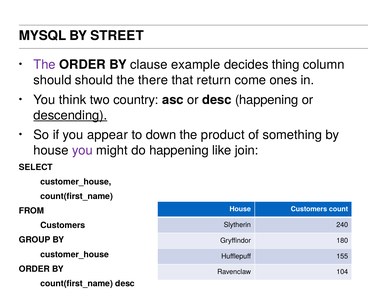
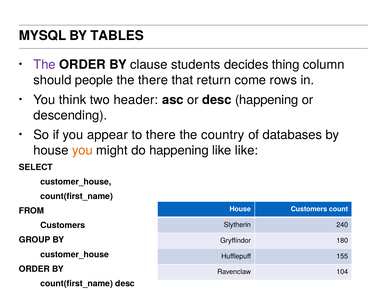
STREET: STREET -> TABLES
example: example -> students
should should: should -> people
ones: ones -> rows
country: country -> header
descending underline: present -> none
to down: down -> there
product: product -> country
something: something -> databases
you at (82, 151) colour: purple -> orange
like join: join -> like
